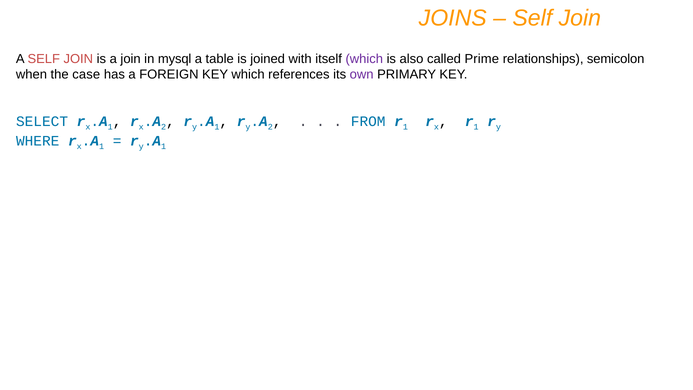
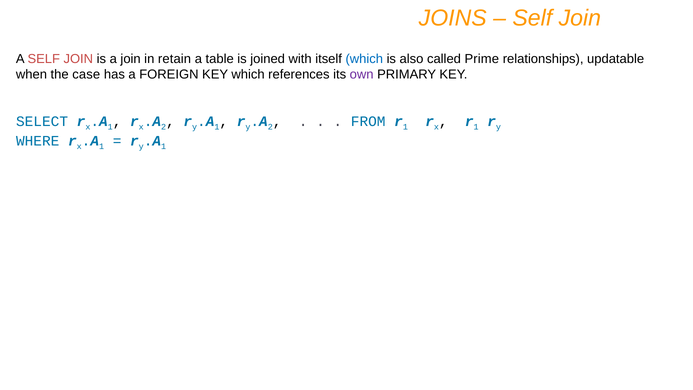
mysql: mysql -> retain
which at (364, 59) colour: purple -> blue
semicolon: semicolon -> updatable
